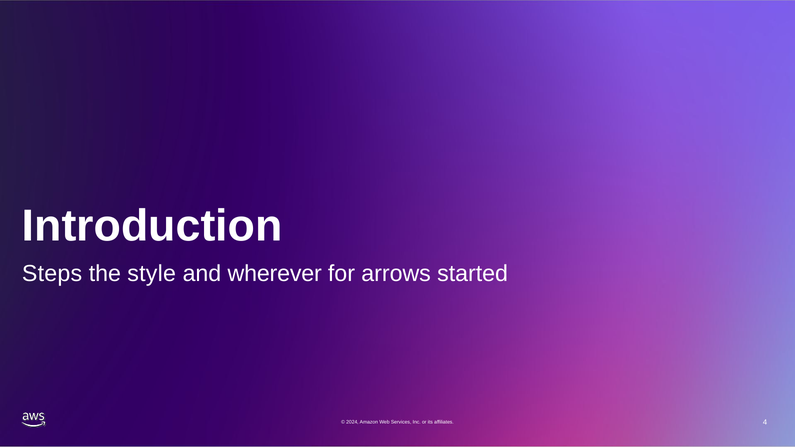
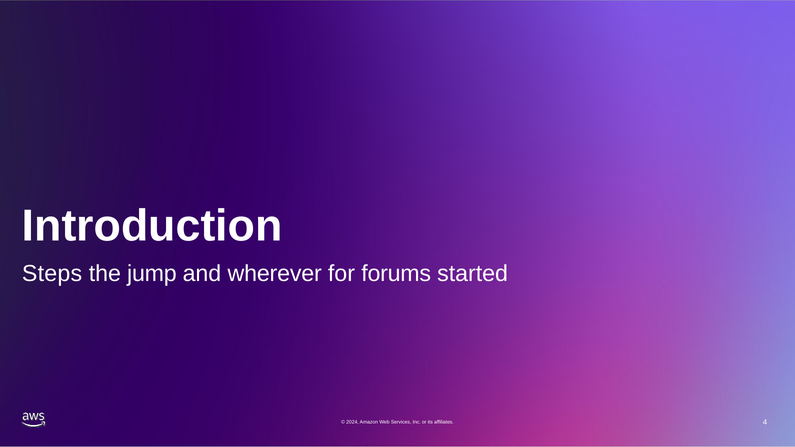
style: style -> jump
arrows: arrows -> forums
